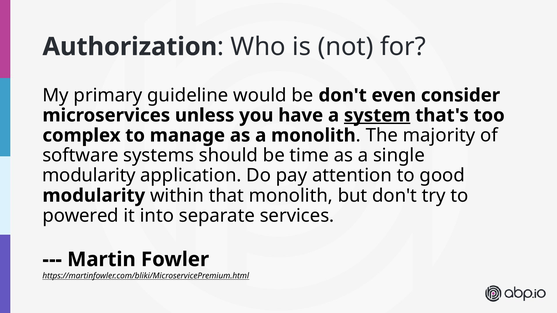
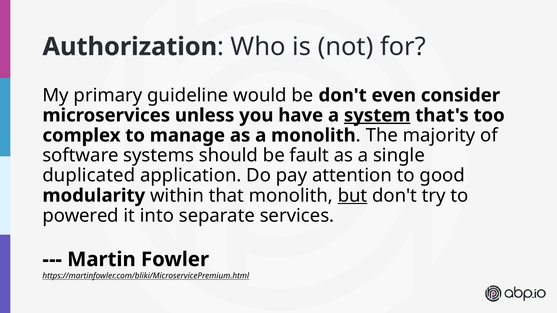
time: time -> fault
modularity at (89, 176): modularity -> duplicated
but underline: none -> present
